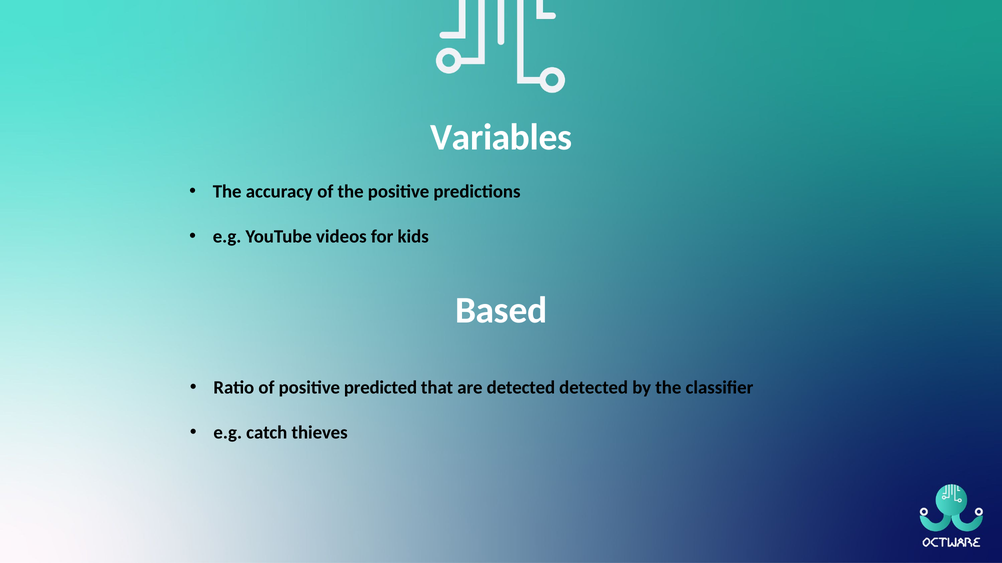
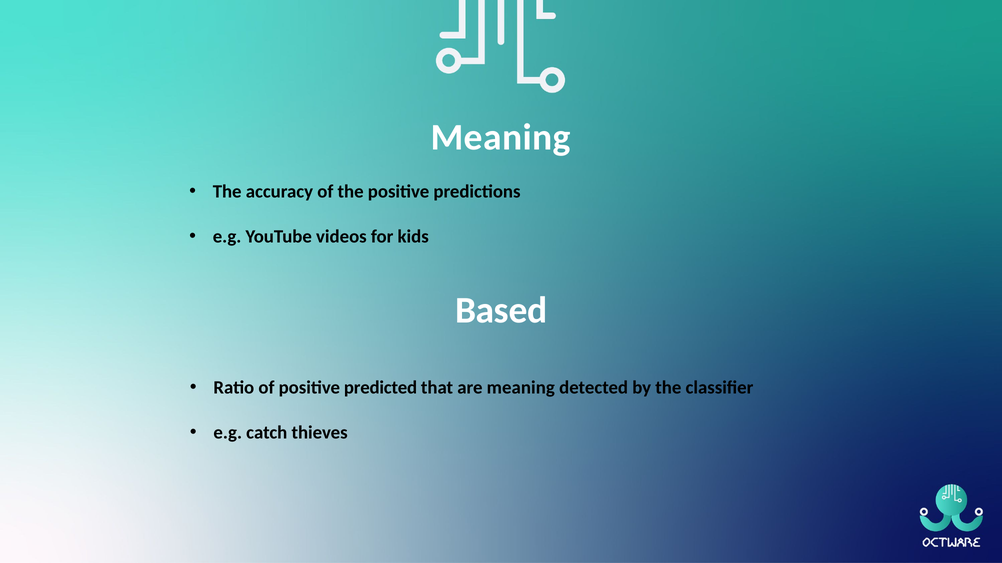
Variables at (501, 138): Variables -> Meaning
are detected: detected -> meaning
